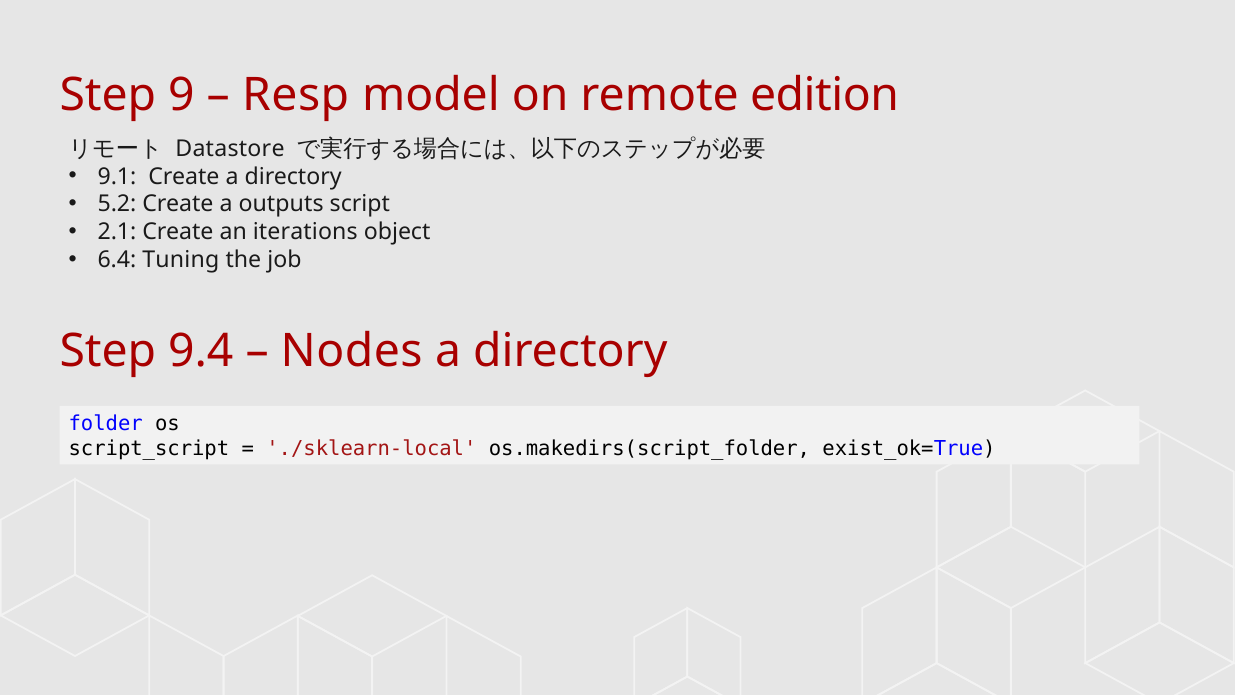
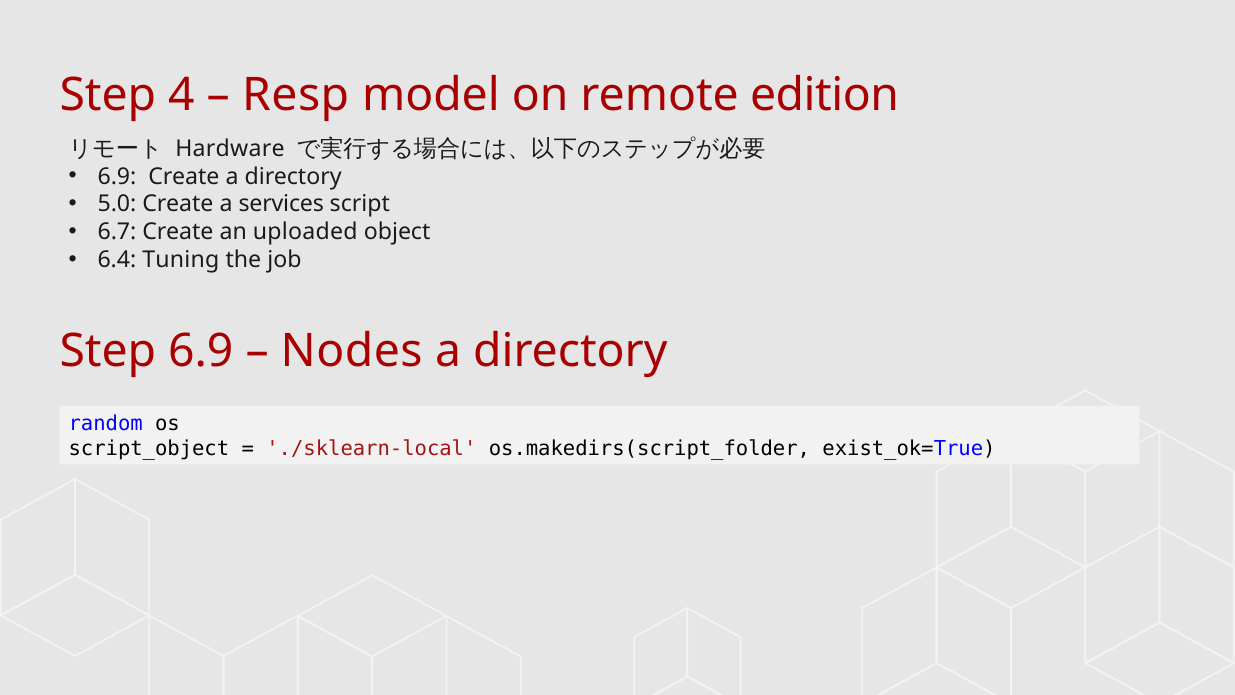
9: 9 -> 4
Datastore: Datastore -> Hardware
9.1 at (117, 176): 9.1 -> 6.9
5.2: 5.2 -> 5.0
outputs: outputs -> services
2.1: 2.1 -> 6.7
iterations: iterations -> uploaded
Step 9.4: 9.4 -> 6.9
folder: folder -> random
script_script: script_script -> script_object
